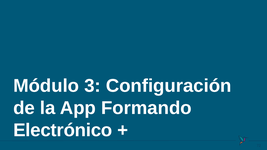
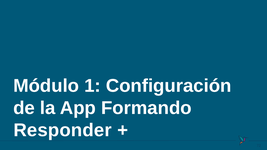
3: 3 -> 1
Electrónico: Electrónico -> Responder
